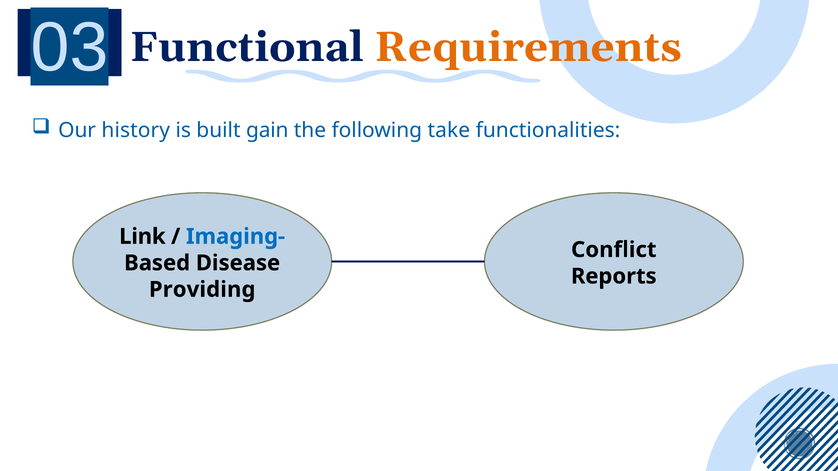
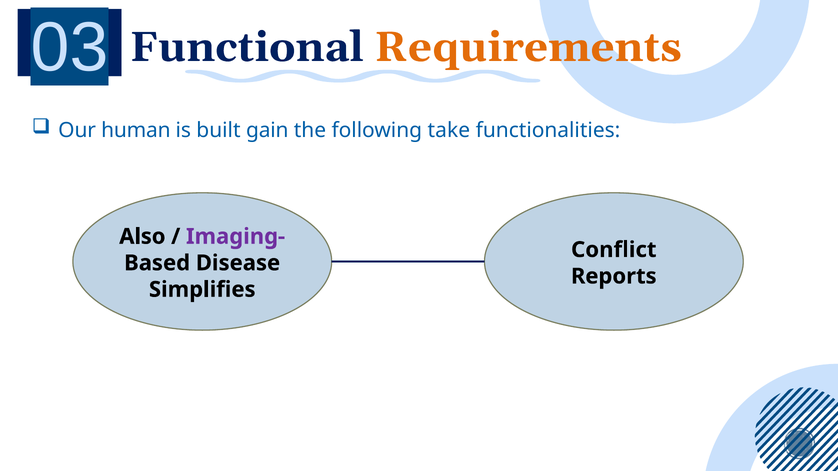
history: history -> human
Link: Link -> Also
Imaging- colour: blue -> purple
Providing: Providing -> Simplifies
